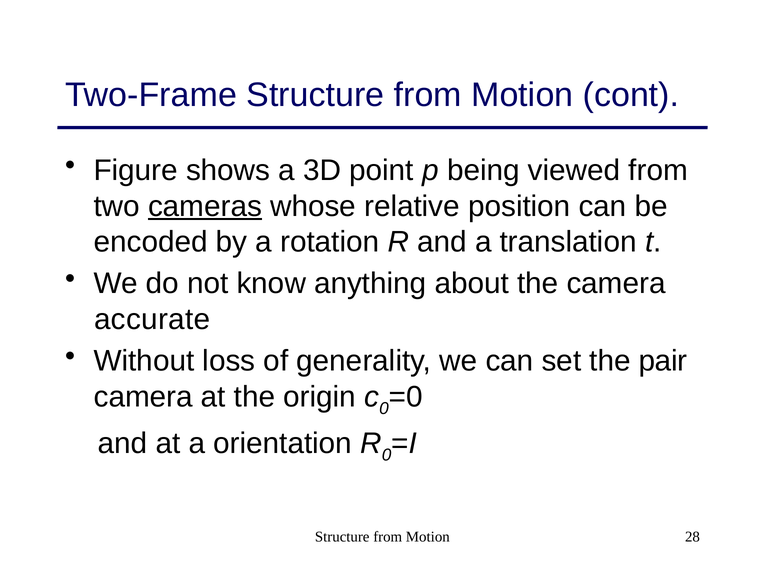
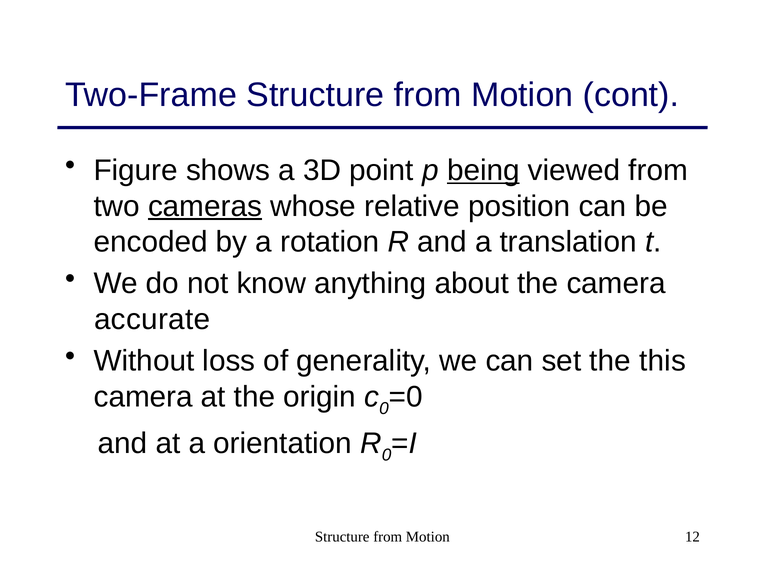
being underline: none -> present
pair: pair -> this
28: 28 -> 12
